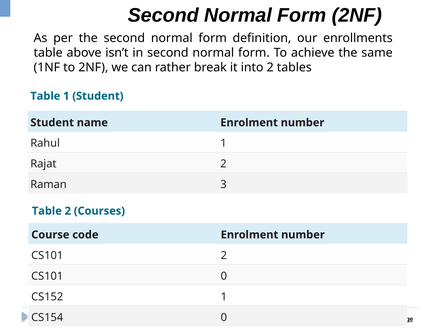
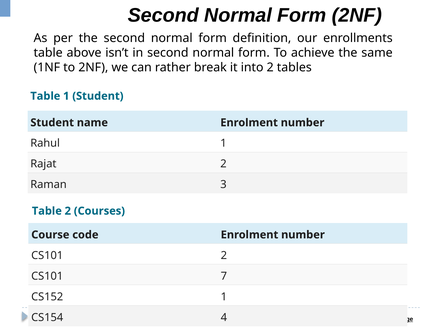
CS101 0: 0 -> 7
CS154 0: 0 -> 4
